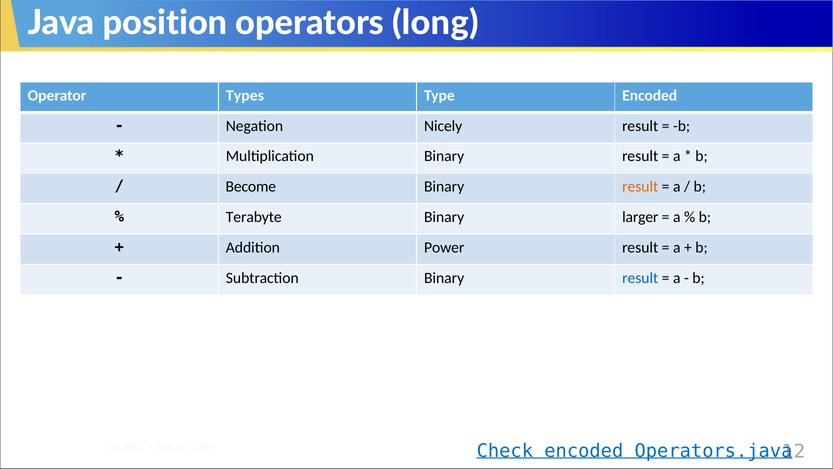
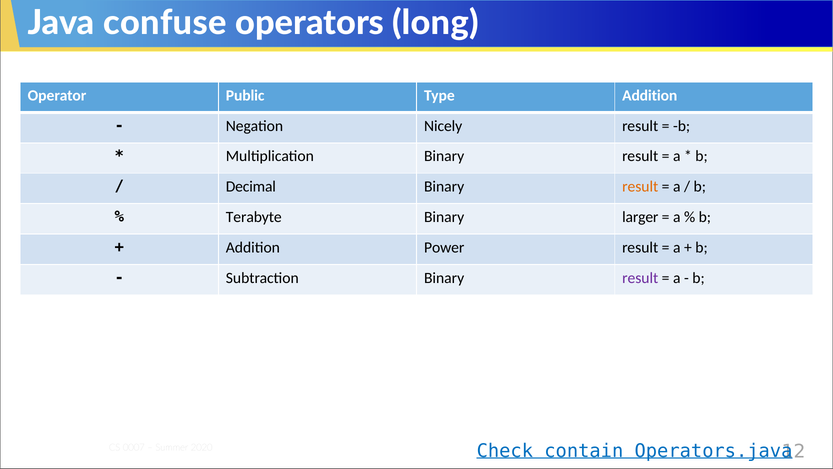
position: position -> confuse
Types: Types -> Public
Type Encoded: Encoded -> Addition
Become: Become -> Decimal
result at (640, 278) colour: blue -> purple
Check encoded: encoded -> contain
